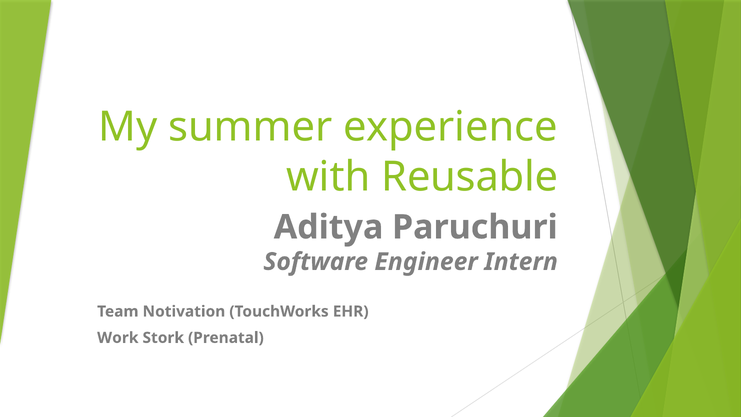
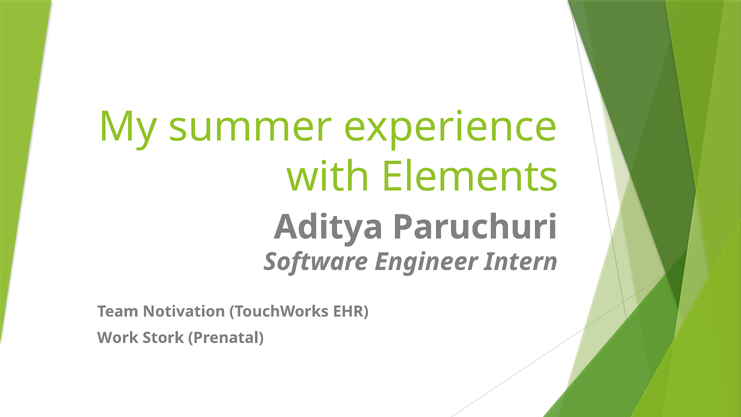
Reusable: Reusable -> Elements
